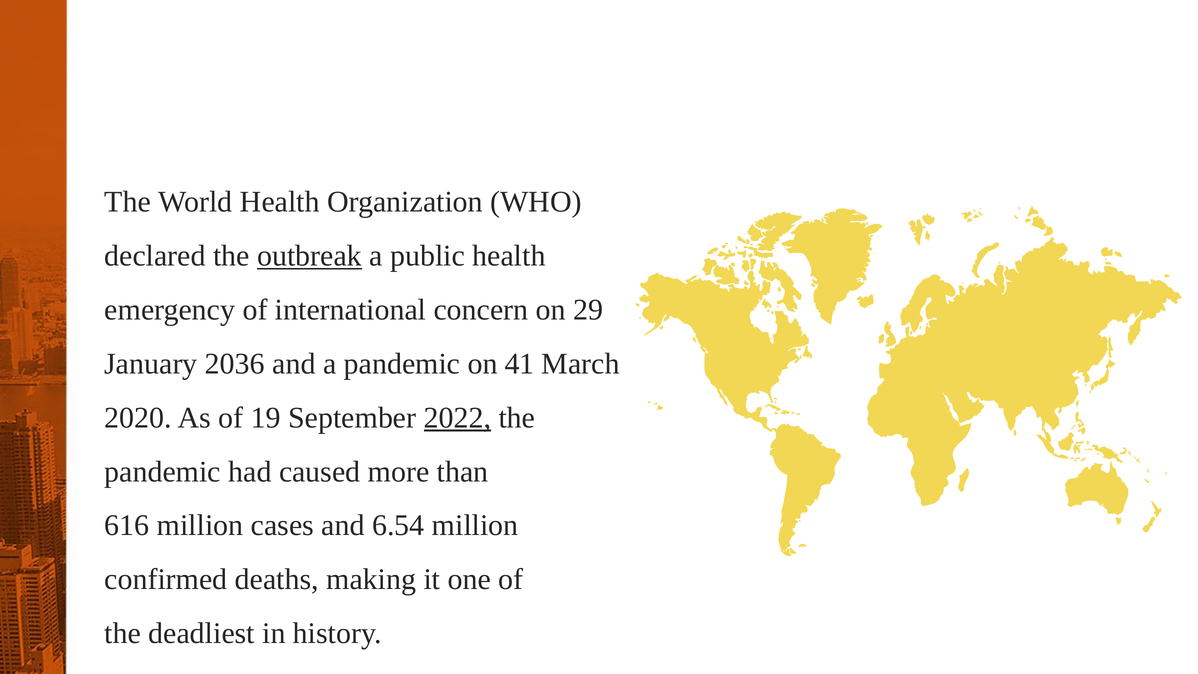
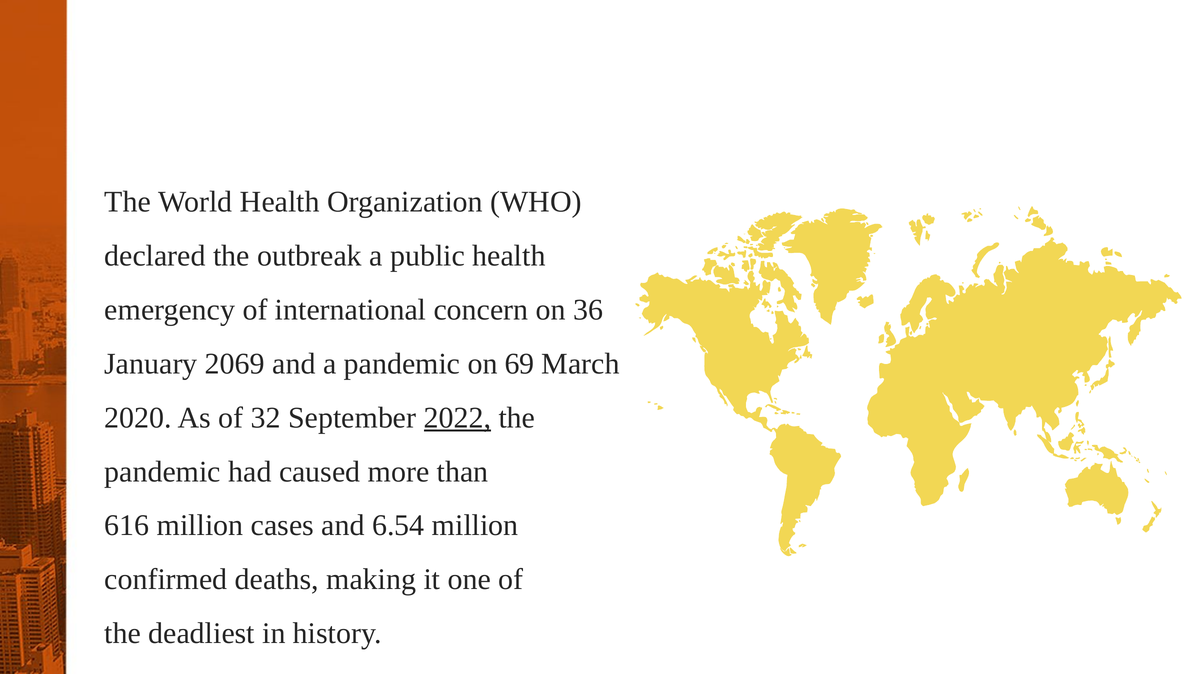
outbreak underline: present -> none
29: 29 -> 36
2036: 2036 -> 2069
41: 41 -> 69
19: 19 -> 32
